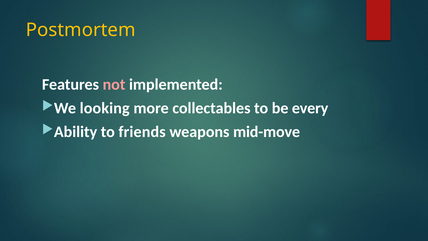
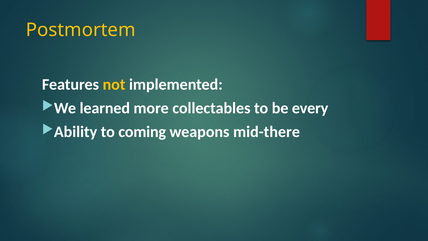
not colour: pink -> yellow
looking: looking -> learned
friends: friends -> coming
mid-move: mid-move -> mid-there
